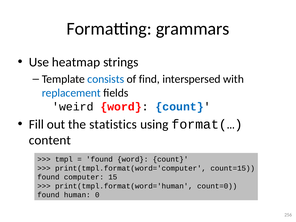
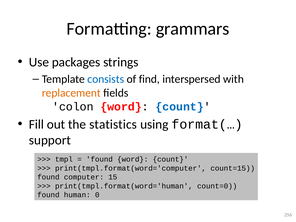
heatmap: heatmap -> packages
replacement colour: blue -> orange
weird: weird -> colon
content: content -> support
